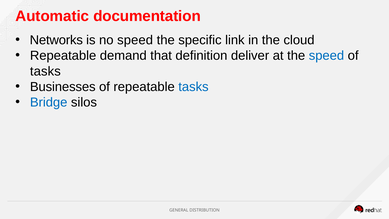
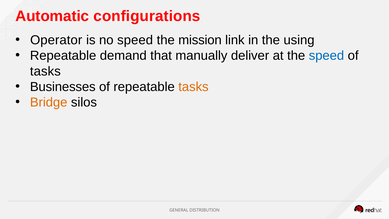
documentation: documentation -> configurations
Networks: Networks -> Operator
specific: specific -> mission
cloud: cloud -> using
definition: definition -> manually
tasks at (193, 87) colour: blue -> orange
Bridge colour: blue -> orange
